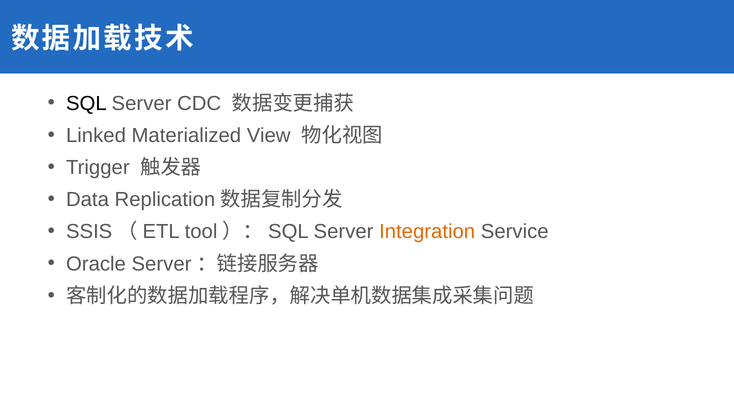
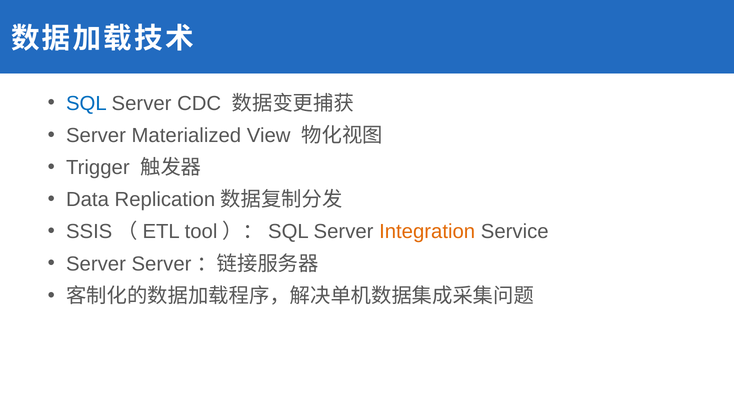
SQL at (86, 103) colour: black -> blue
Linked at (96, 135): Linked -> Server
Oracle at (96, 264): Oracle -> Server
